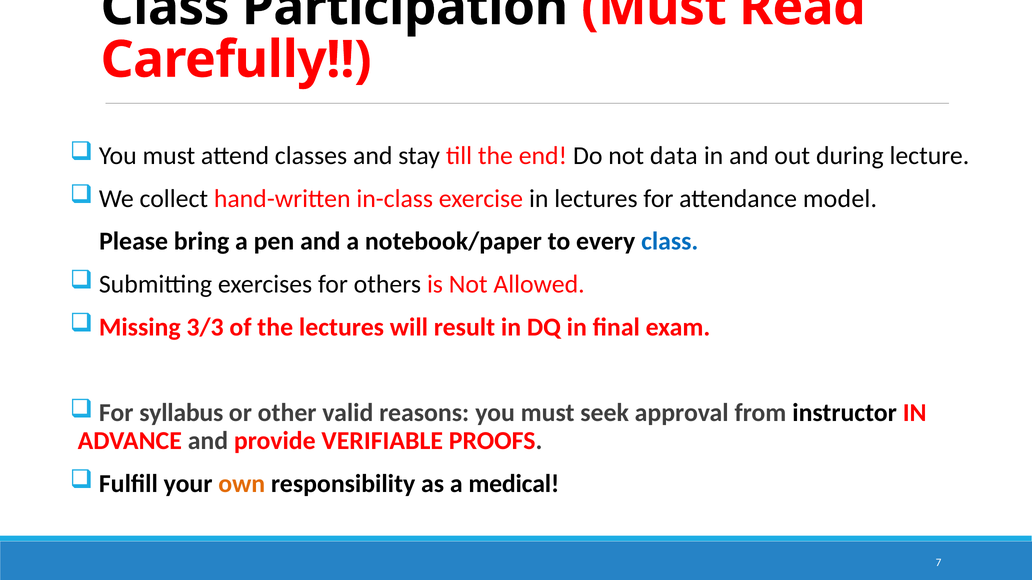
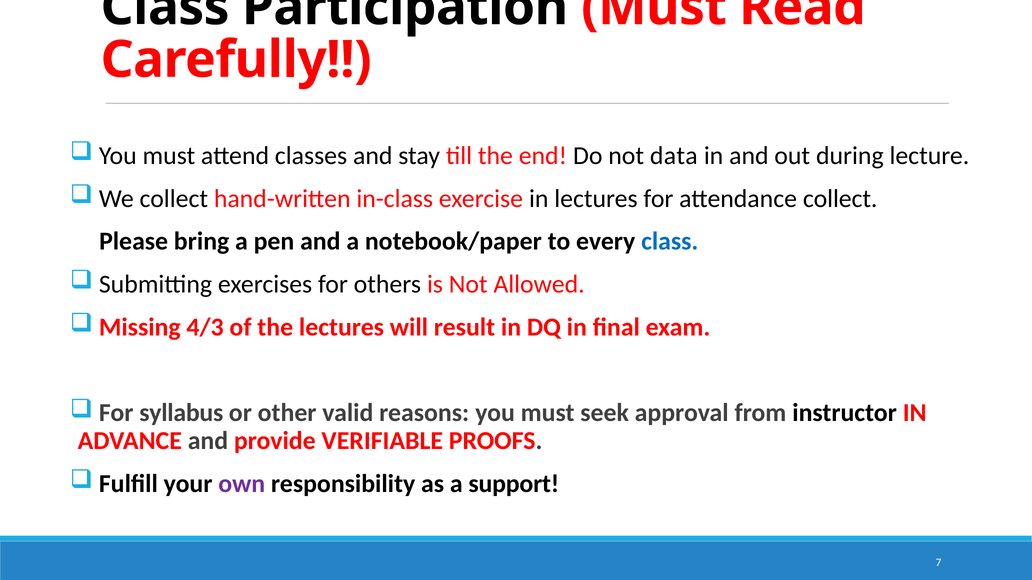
attendance model: model -> collect
3/3: 3/3 -> 4/3
own colour: orange -> purple
medical: medical -> support
